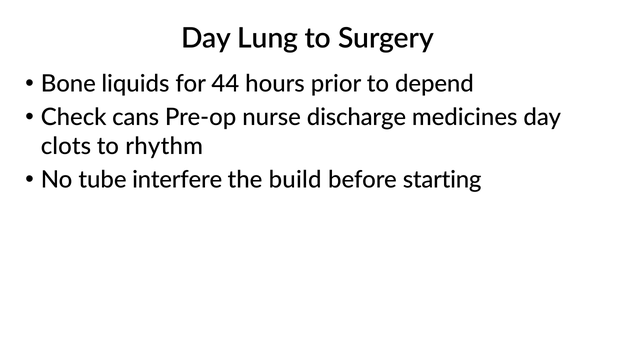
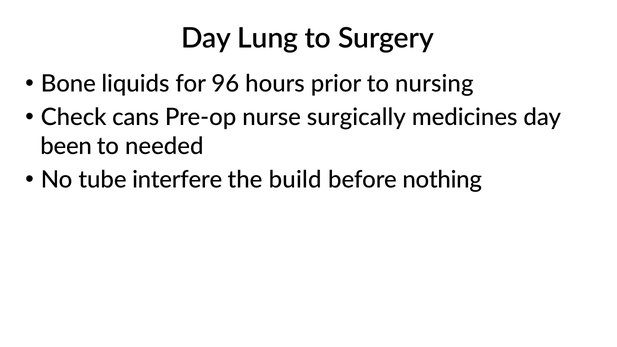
44: 44 -> 96
depend: depend -> nursing
discharge: discharge -> surgically
clots: clots -> been
rhythm: rhythm -> needed
starting: starting -> nothing
